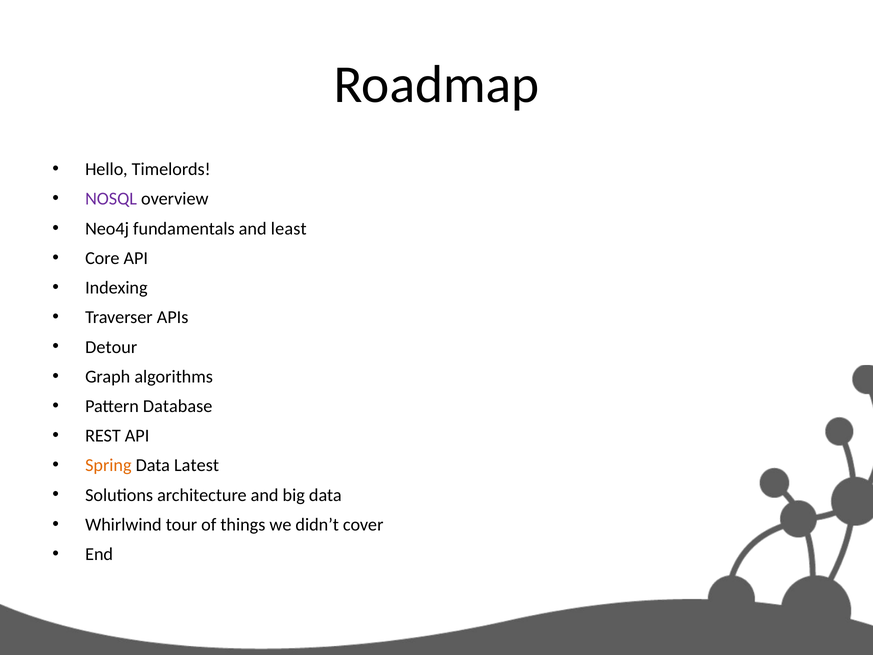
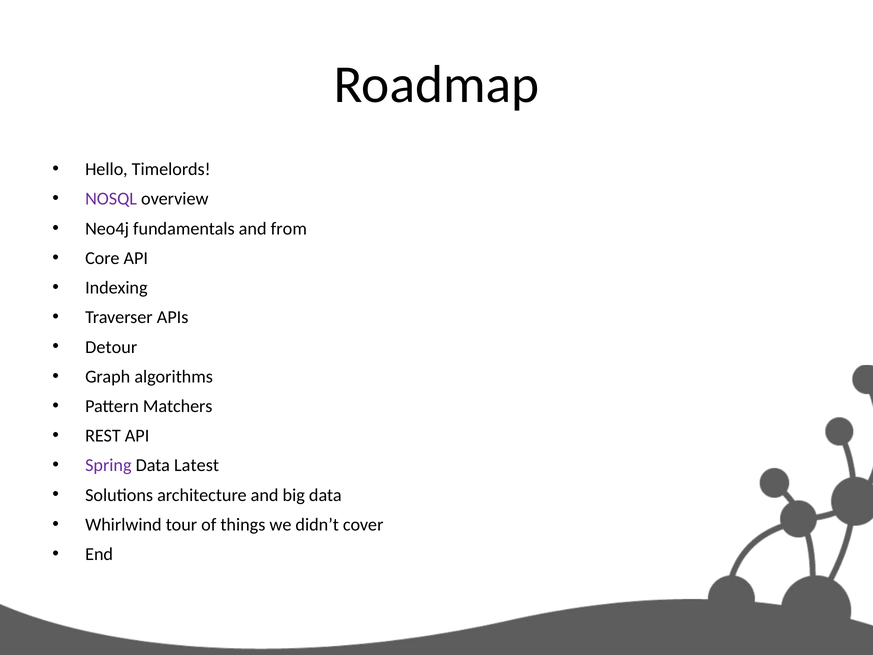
least: least -> from
Database: Database -> Matchers
Spring colour: orange -> purple
